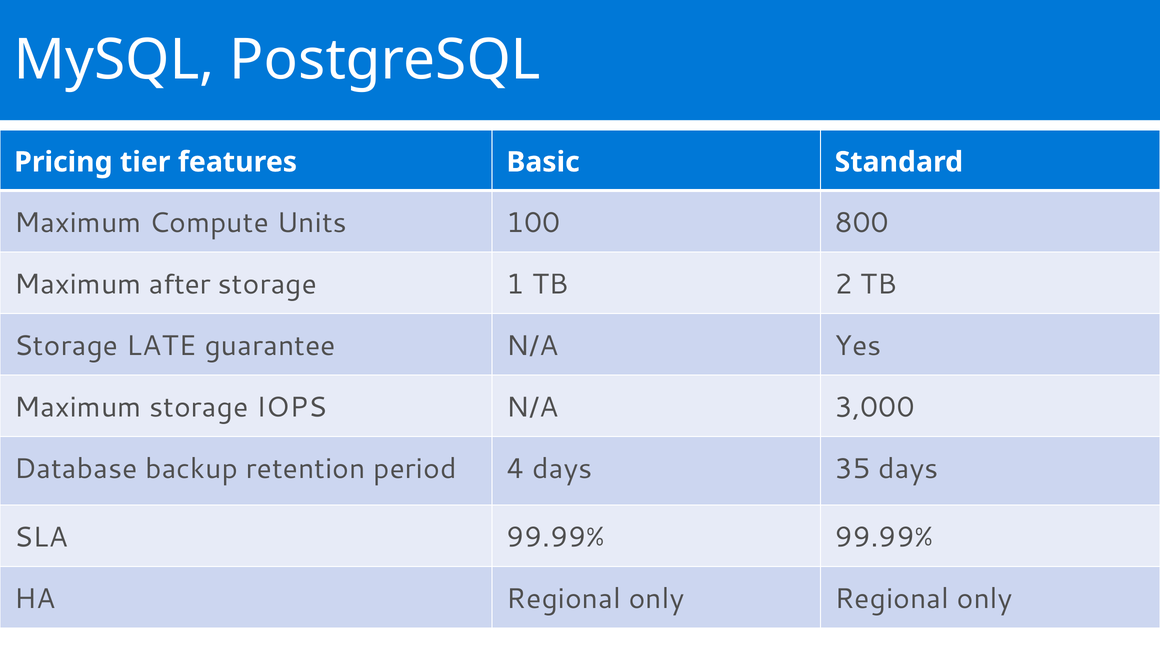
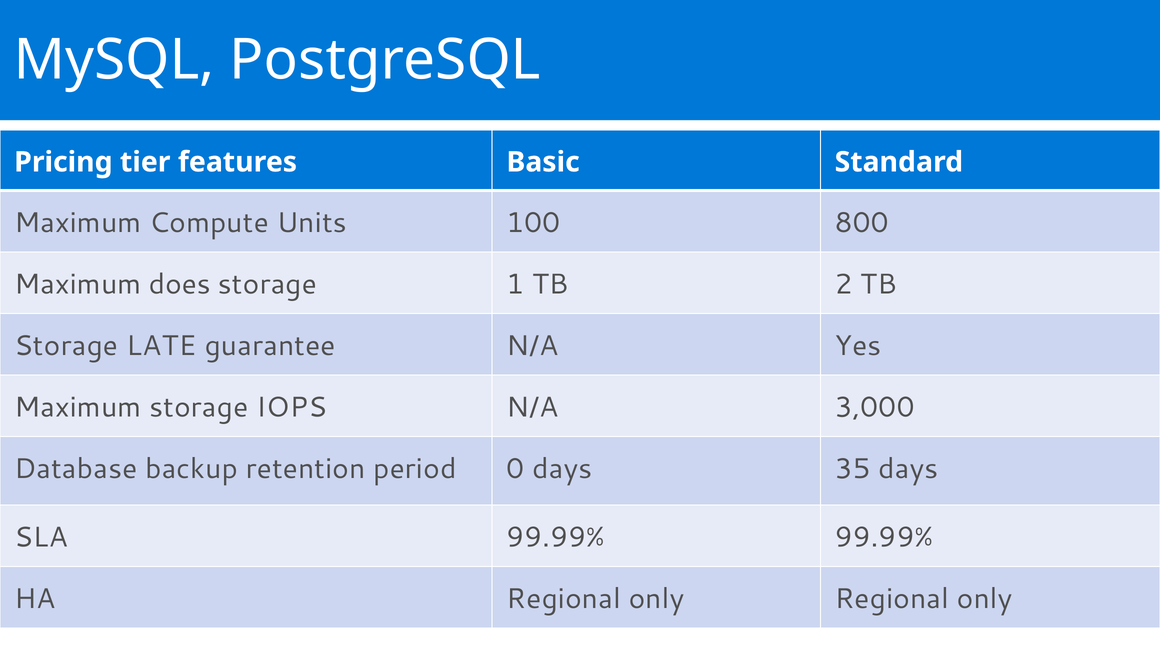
after: after -> does
4: 4 -> 0
